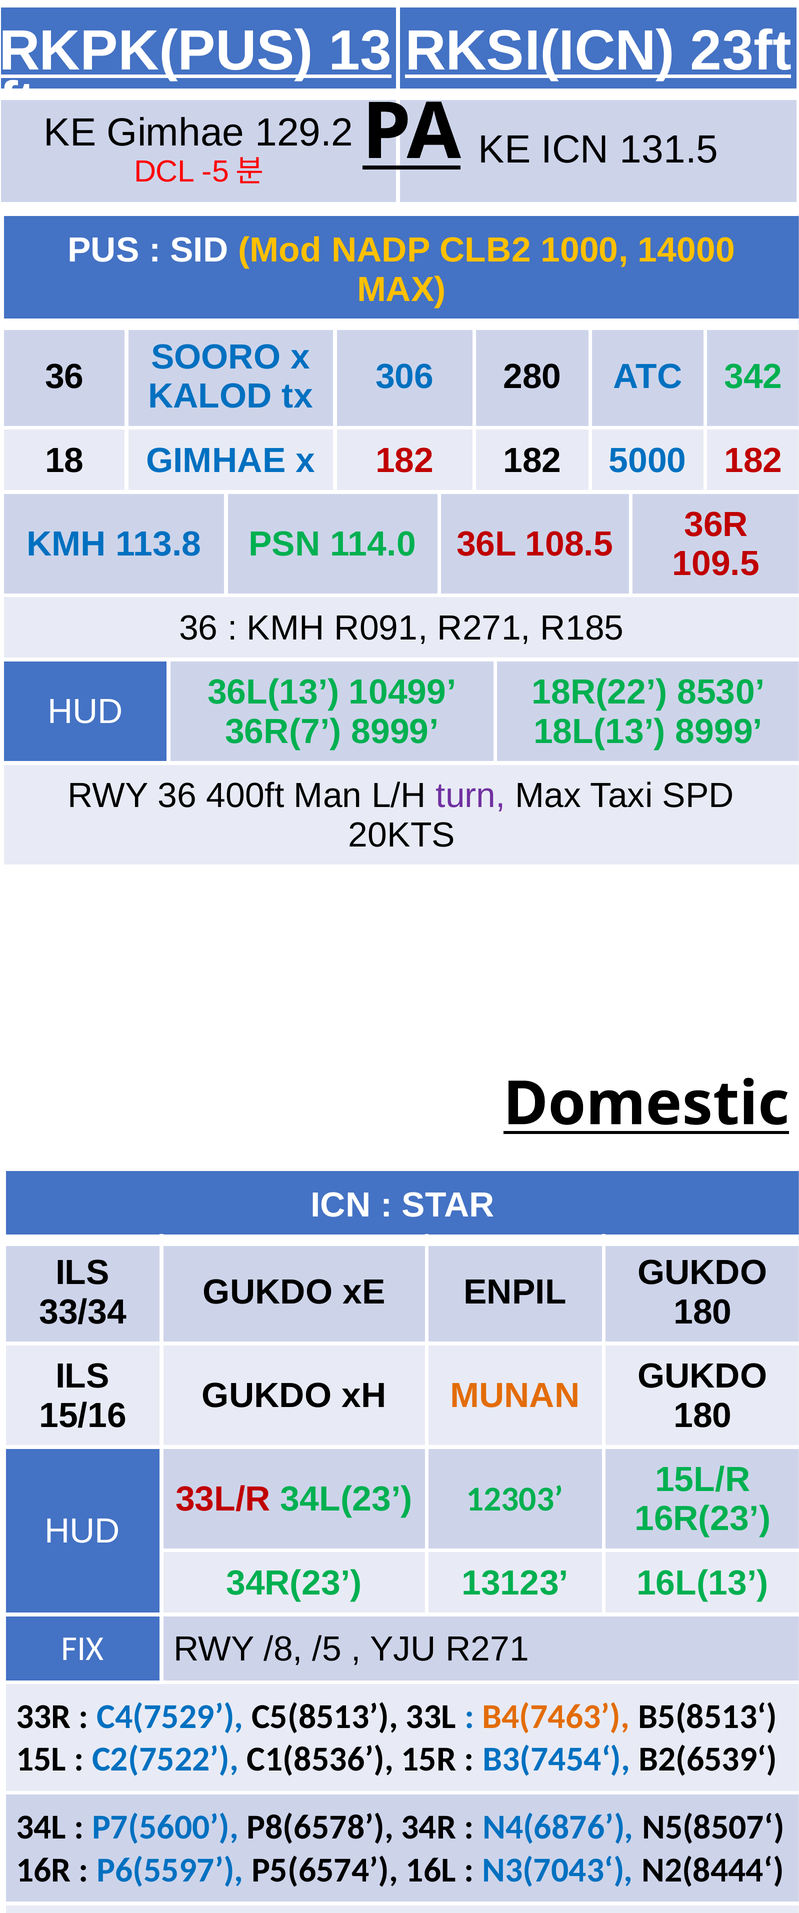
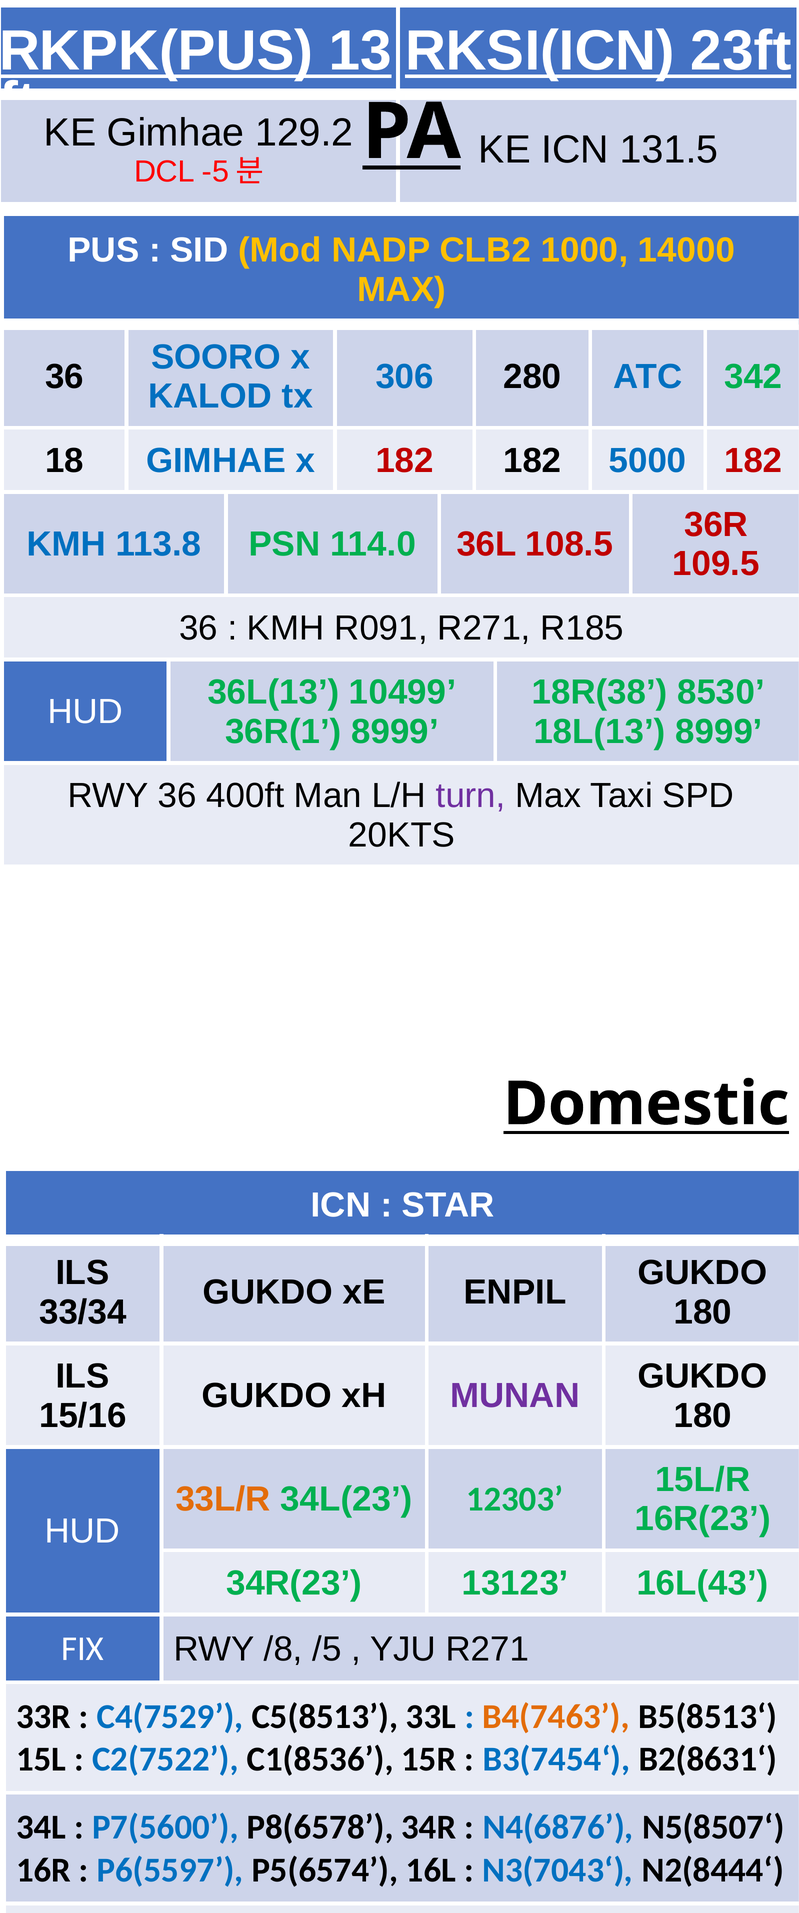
18R(22: 18R(22 -> 18R(38
36R(7: 36R(7 -> 36R(1
MUNAN colour: orange -> purple
33L/R colour: red -> orange
16L(13: 16L(13 -> 16L(43
B2(6539‘: B2(6539‘ -> B2(8631‘
